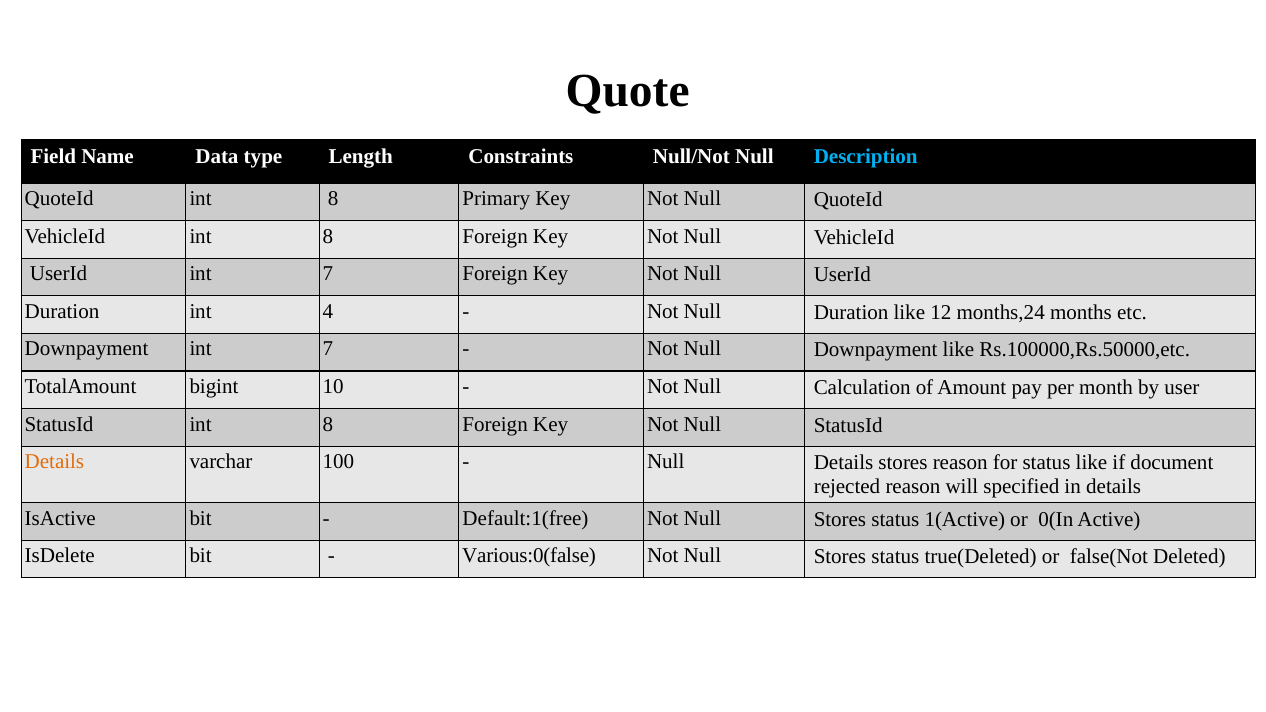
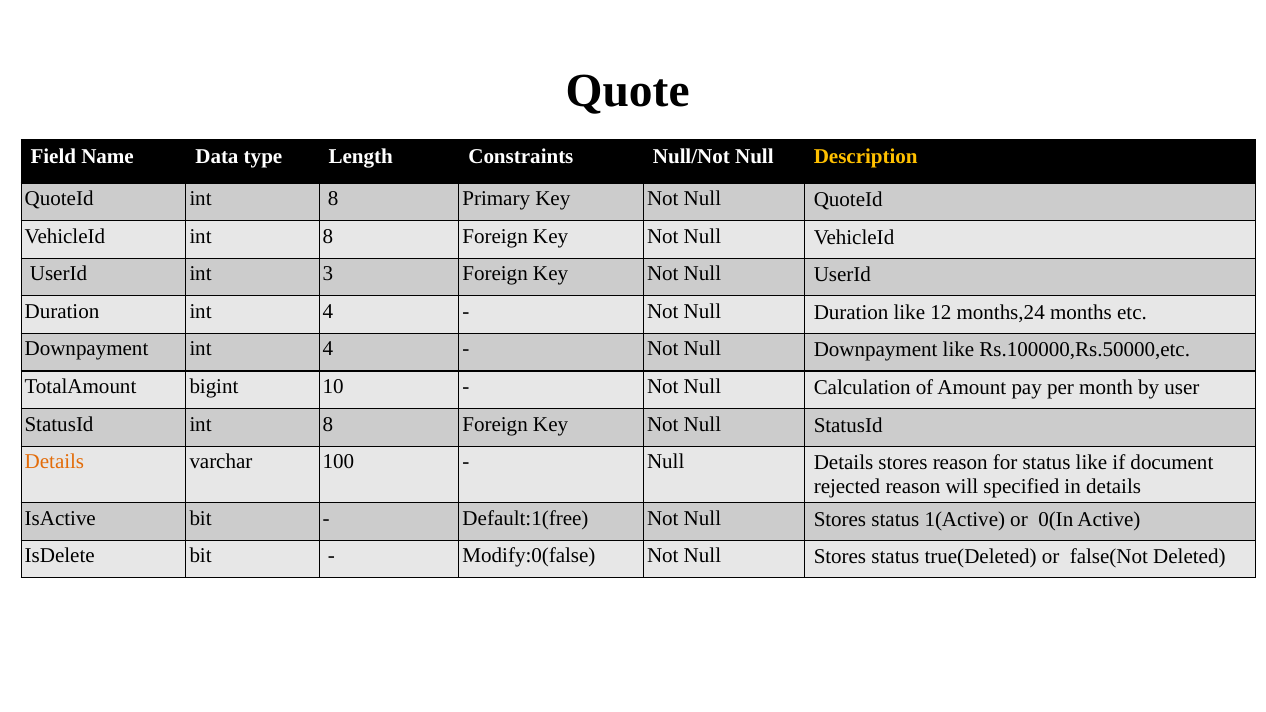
Description colour: light blue -> yellow
UserId int 7: 7 -> 3
Downpayment int 7: 7 -> 4
Various:0(false: Various:0(false -> Modify:0(false
